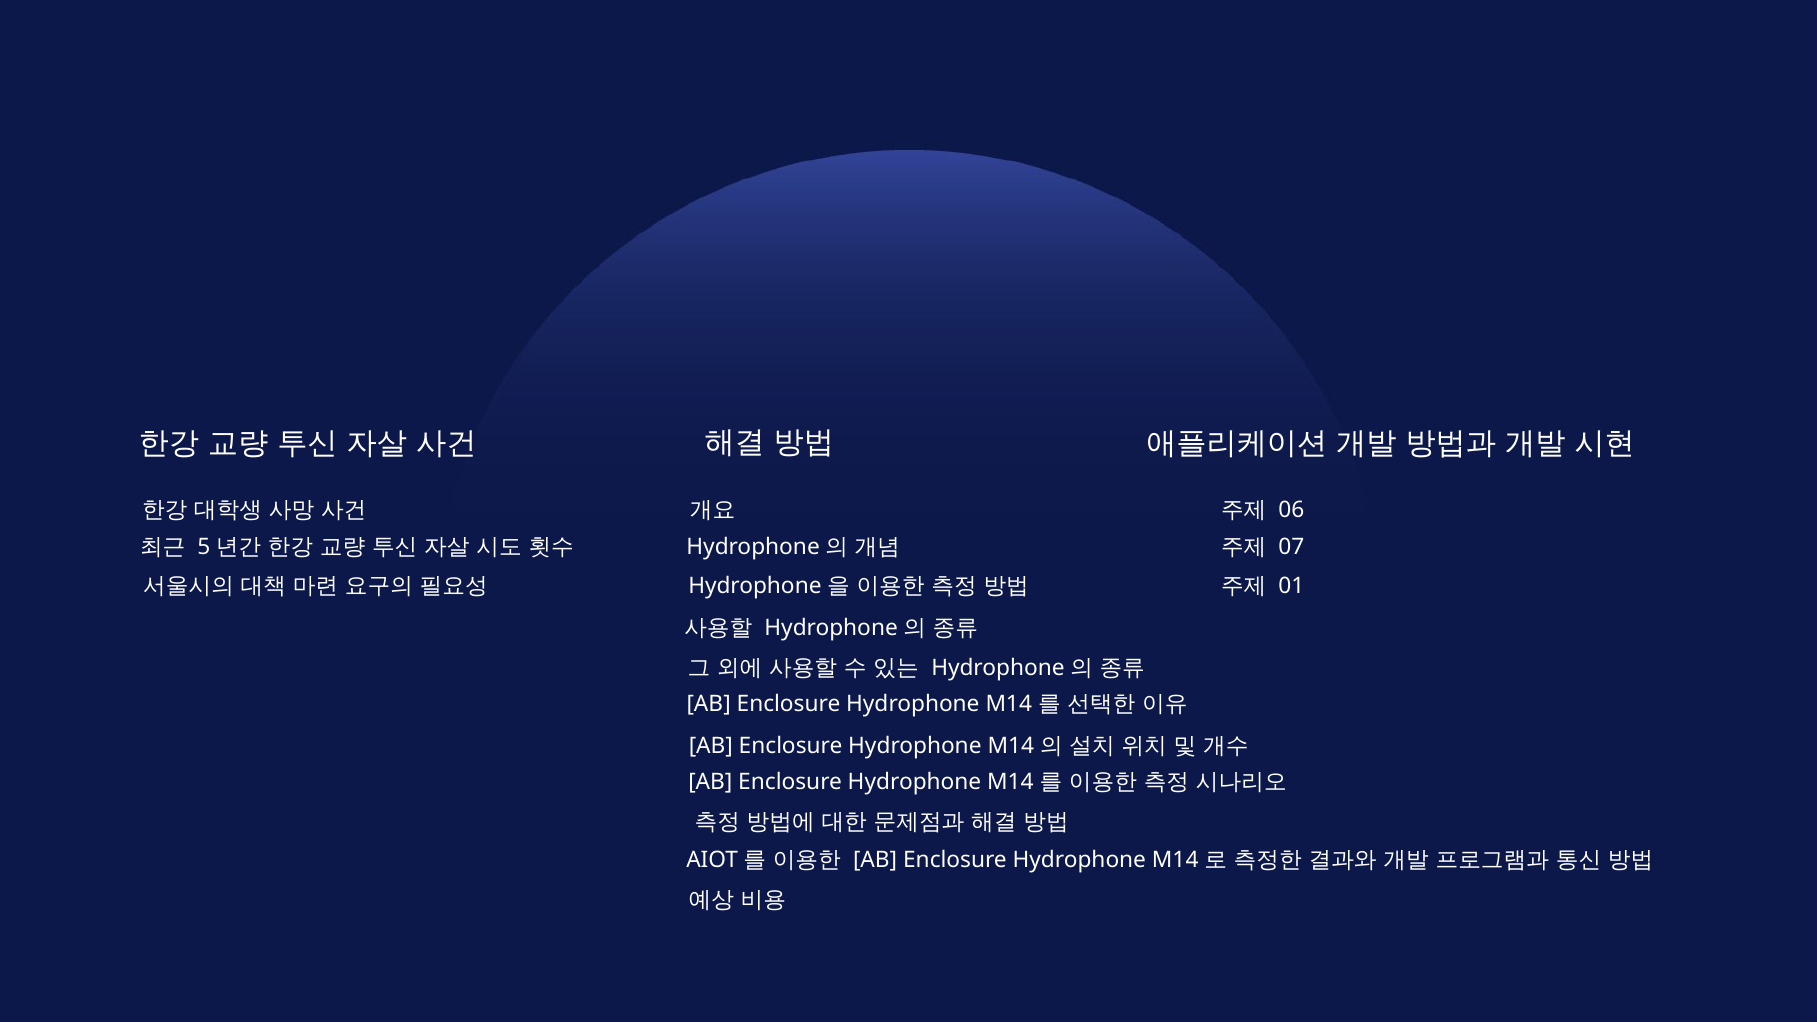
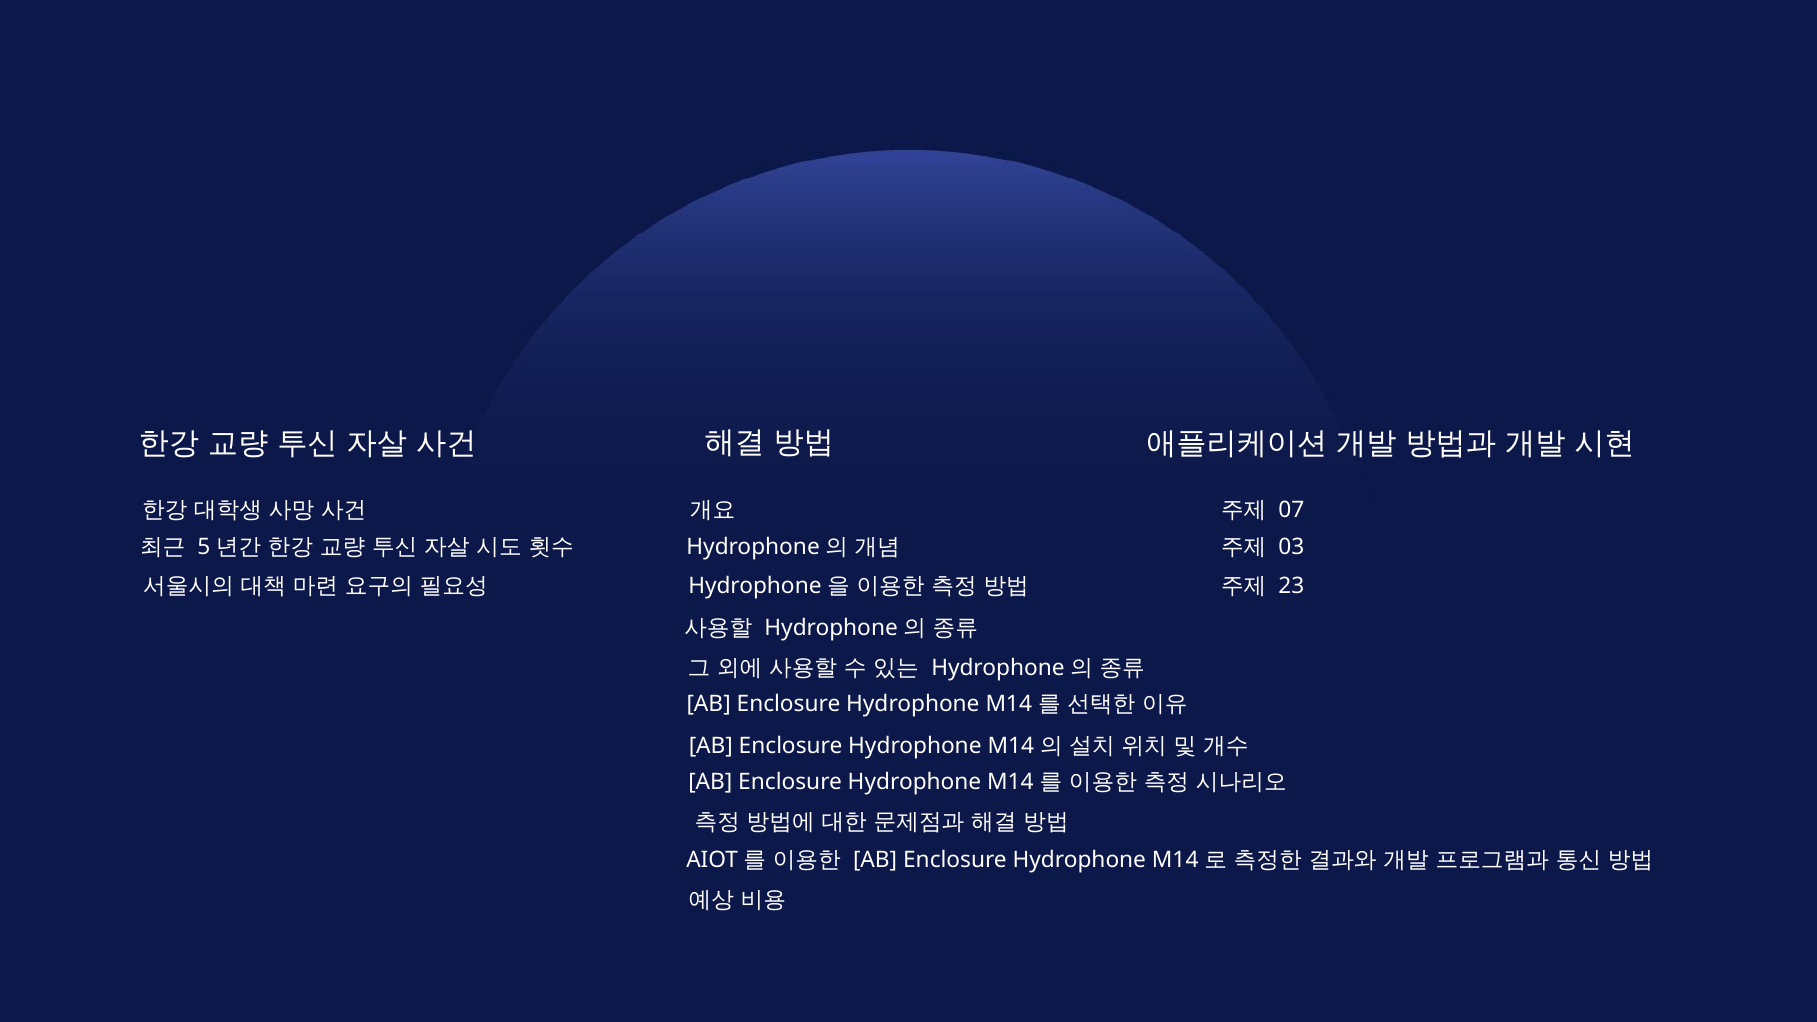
06: 06 -> 07
07: 07 -> 03
01: 01 -> 23
